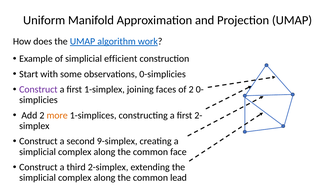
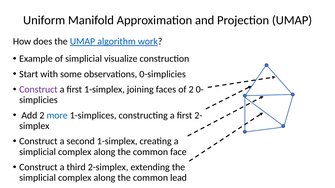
efficient: efficient -> visualize
more colour: orange -> blue
second 9-simplex: 9-simplex -> 1-simplex
